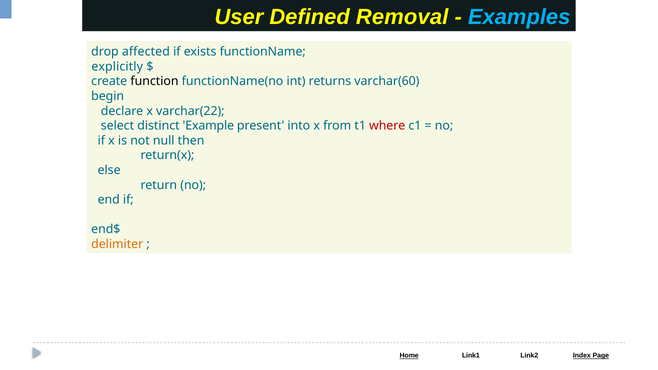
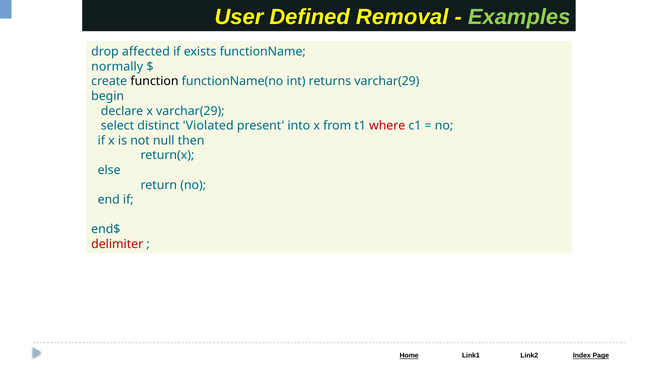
Examples colour: light blue -> light green
explicitly: explicitly -> normally
returns varchar(60: varchar(60 -> varchar(29
x varchar(22: varchar(22 -> varchar(29
Example: Example -> Violated
delimiter colour: orange -> red
